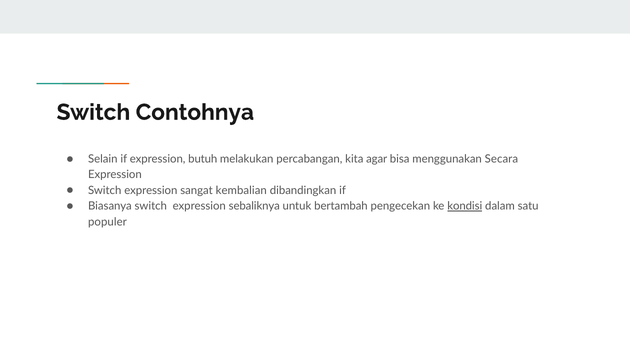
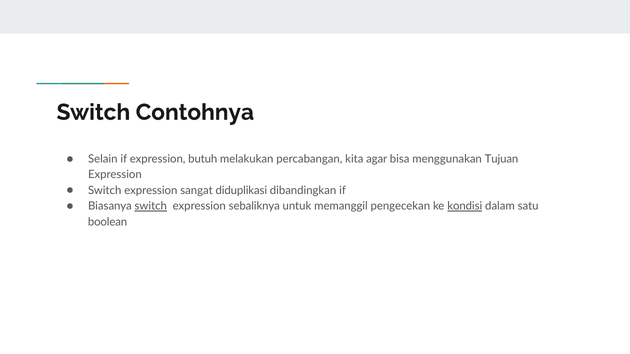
Secara: Secara -> Tujuan
kembalian: kembalian -> diduplikasi
switch at (151, 206) underline: none -> present
bertambah: bertambah -> memanggil
populer: populer -> boolean
